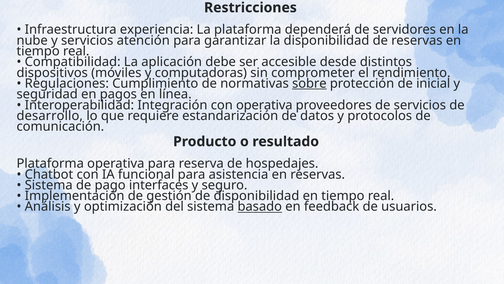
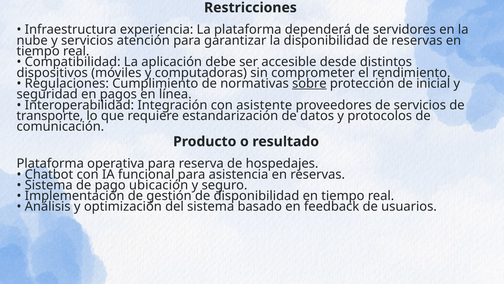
con operativa: operativa -> asistente
desarrollo: desarrollo -> transporte
interfaces: interfaces -> ubicación
basado underline: present -> none
